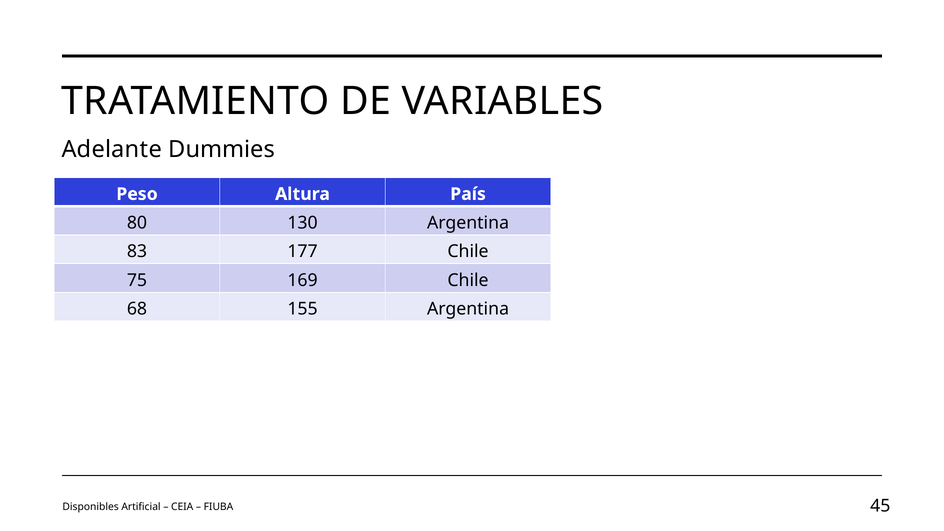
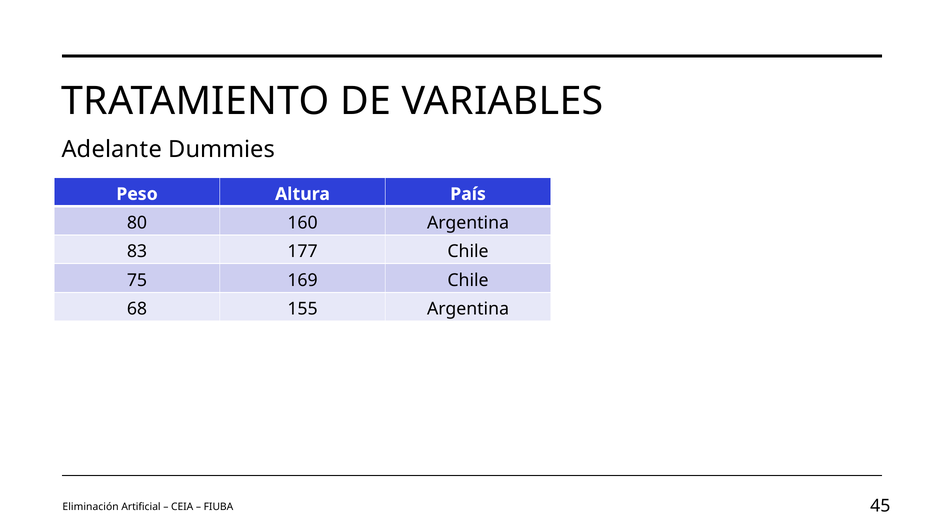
130: 130 -> 160
Disponibles: Disponibles -> Eliminación
